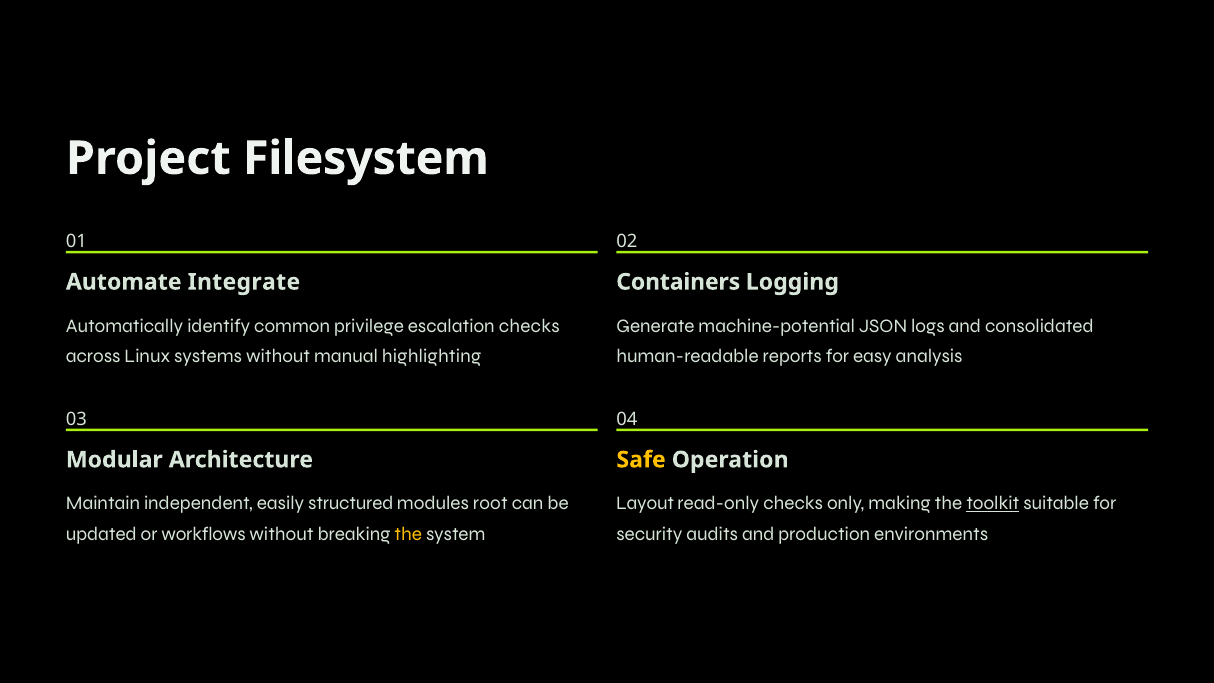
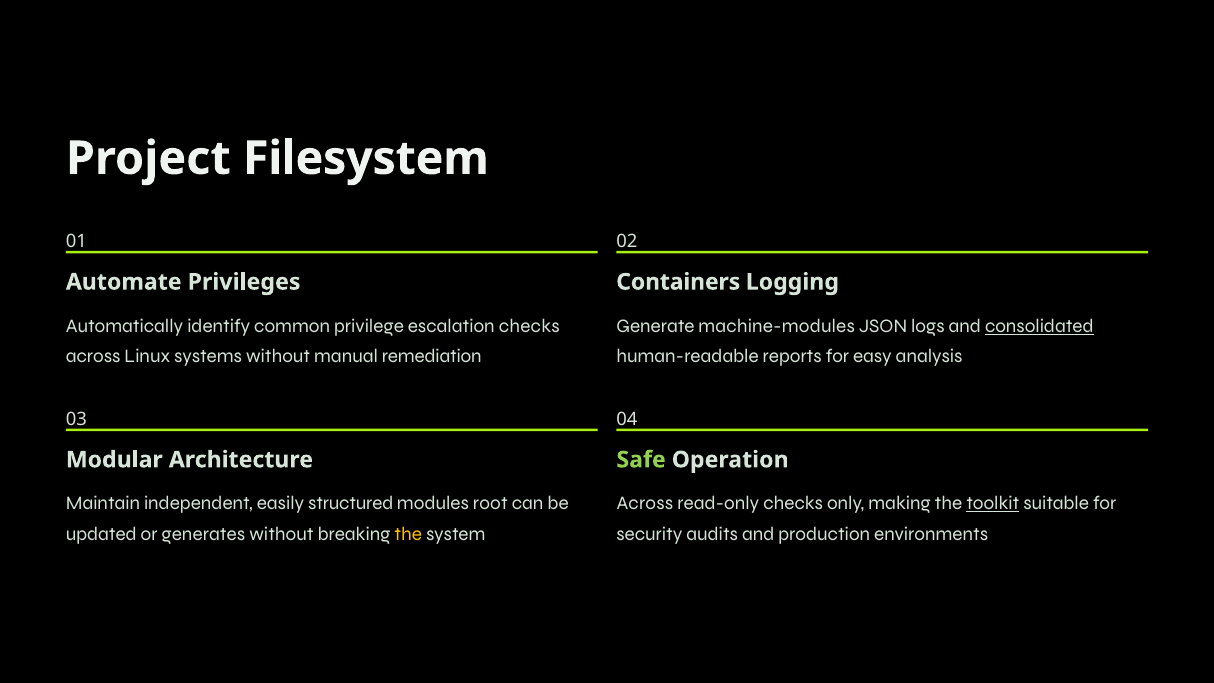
Integrate: Integrate -> Privileges
machine-potential: machine-potential -> machine-modules
consolidated underline: none -> present
highlighting: highlighting -> remediation
Safe colour: yellow -> light green
Layout at (645, 504): Layout -> Across
workflows: workflows -> generates
